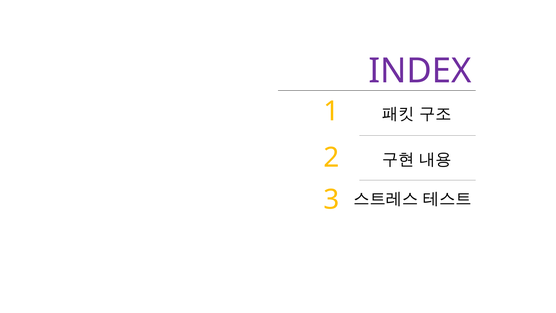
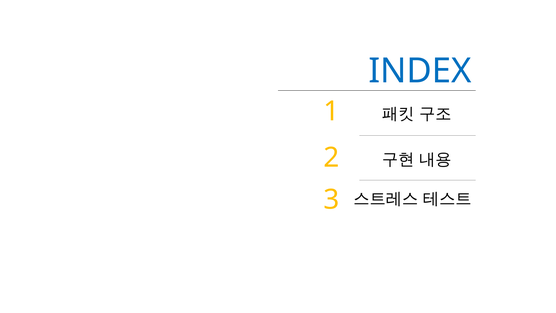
INDEX colour: purple -> blue
